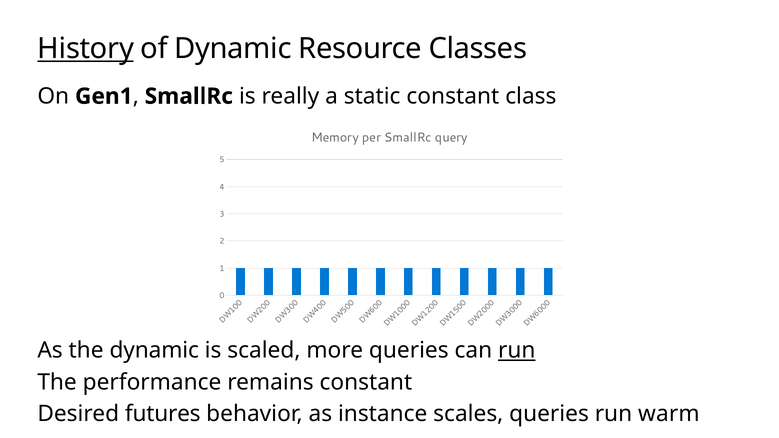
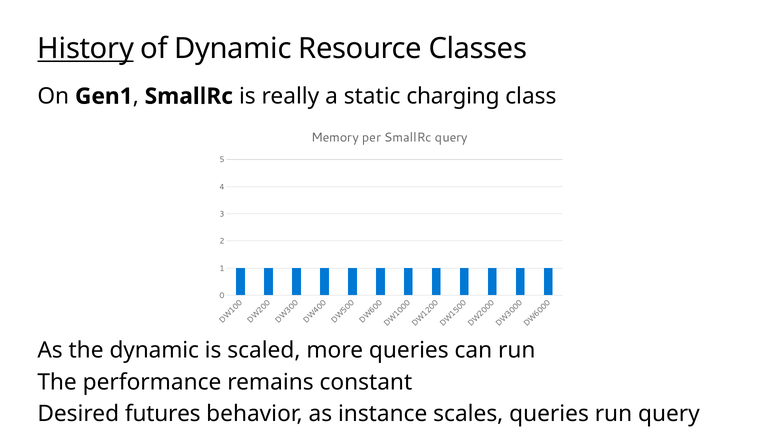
static constant: constant -> charging
run at (517, 350) underline: present -> none
run warm: warm -> query
